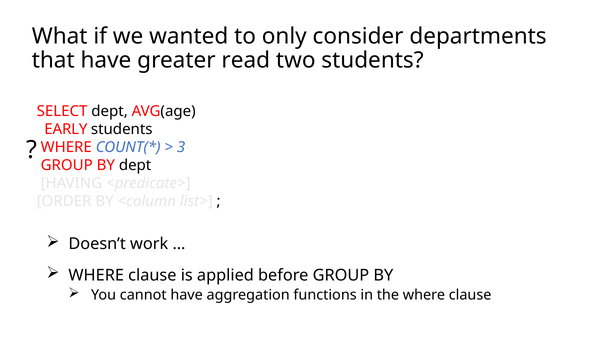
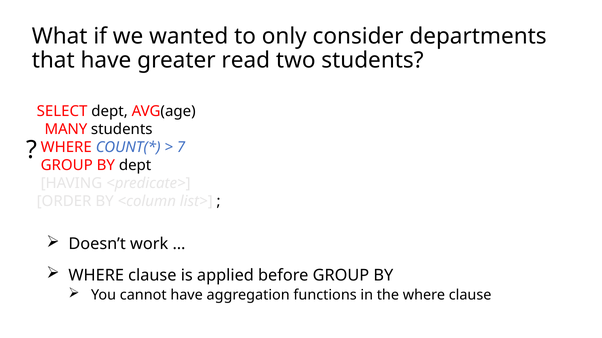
EARLY: EARLY -> MANY
3: 3 -> 7
